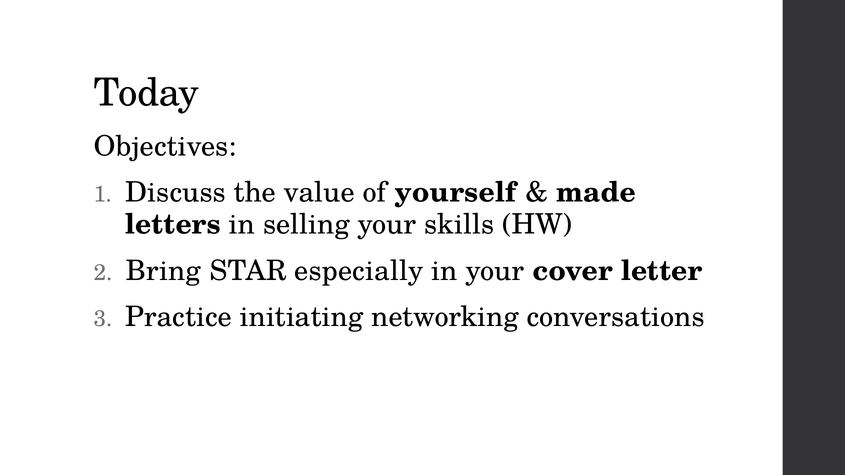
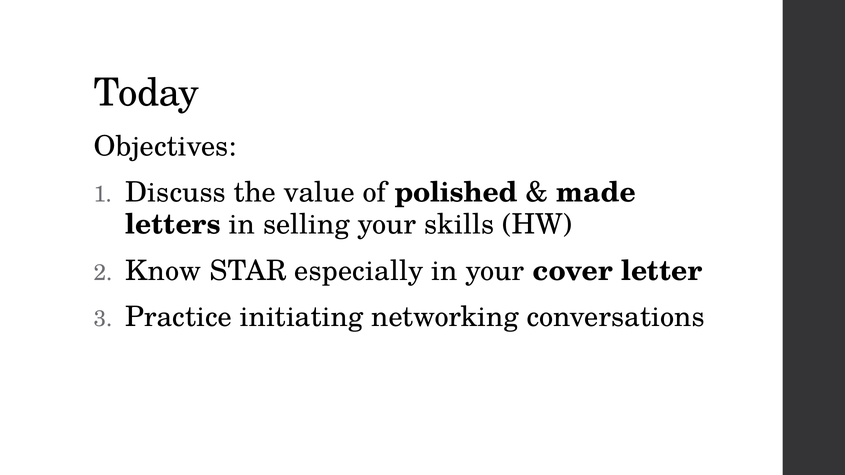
yourself: yourself -> polished
Bring: Bring -> Know
